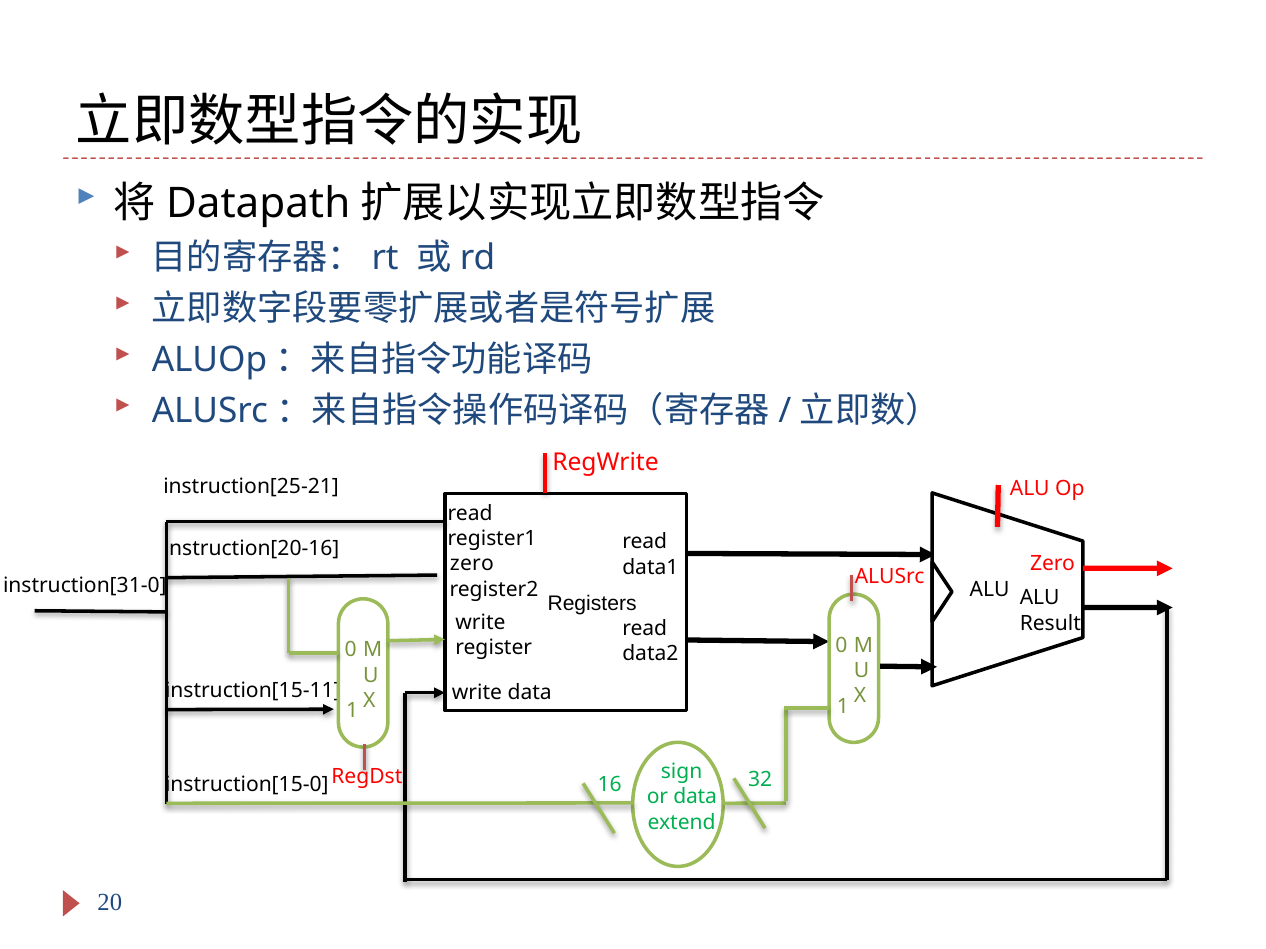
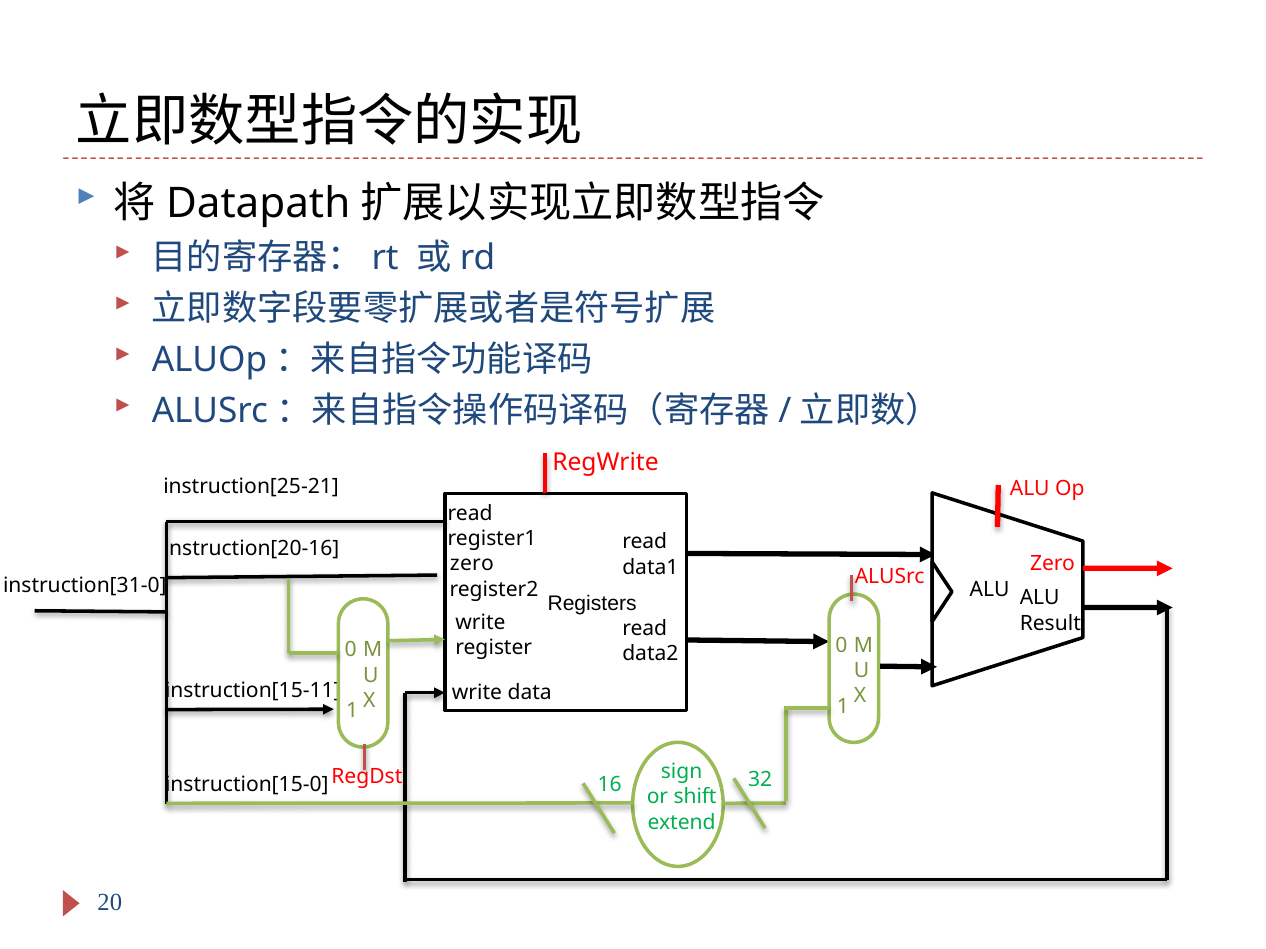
or data: data -> shift
